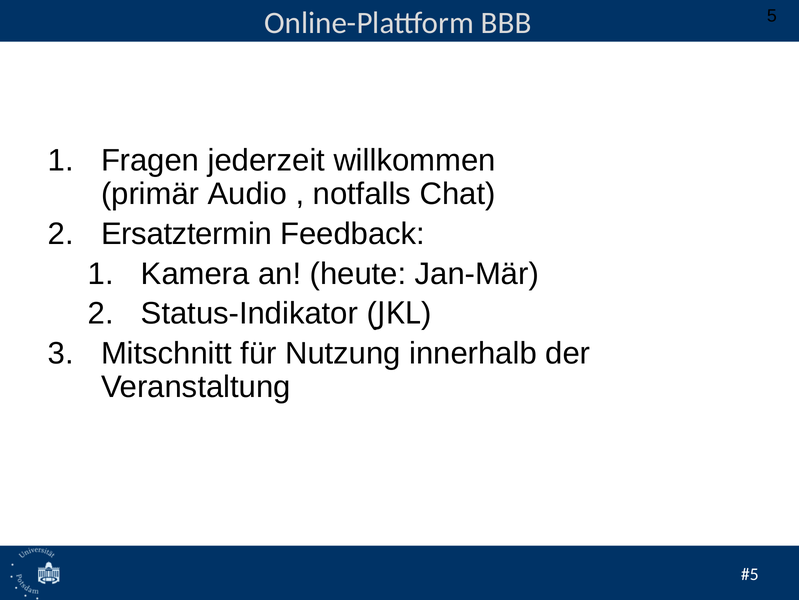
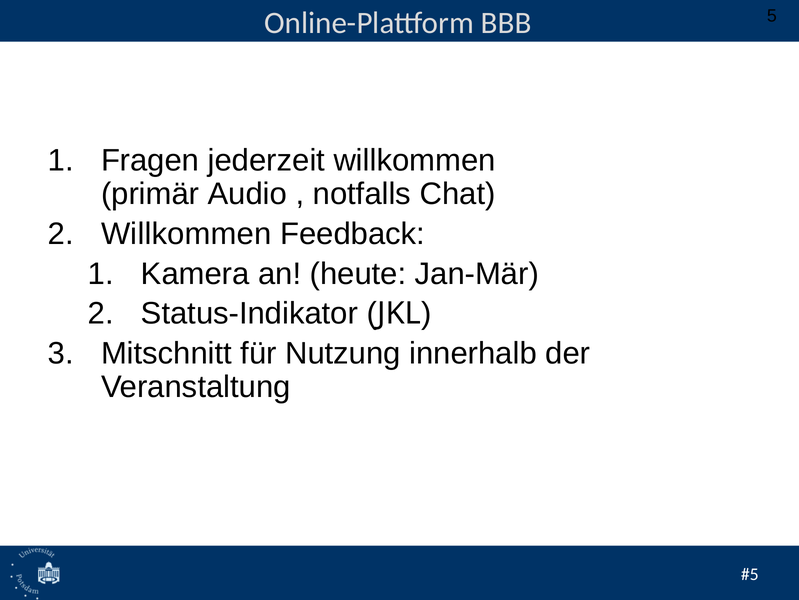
Ersatztermin at (186, 234): Ersatztermin -> Willkommen
